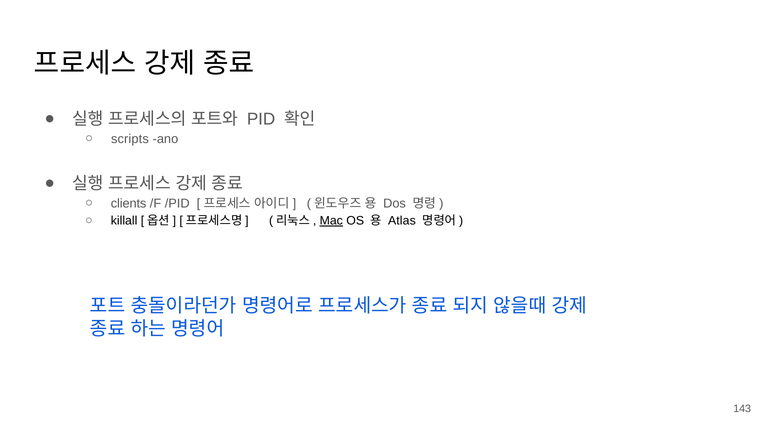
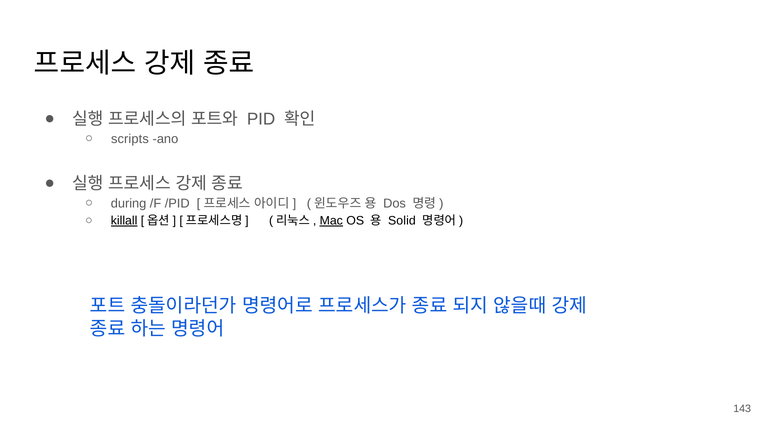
clients: clients -> during
killall underline: none -> present
Atlas: Atlas -> Solid
